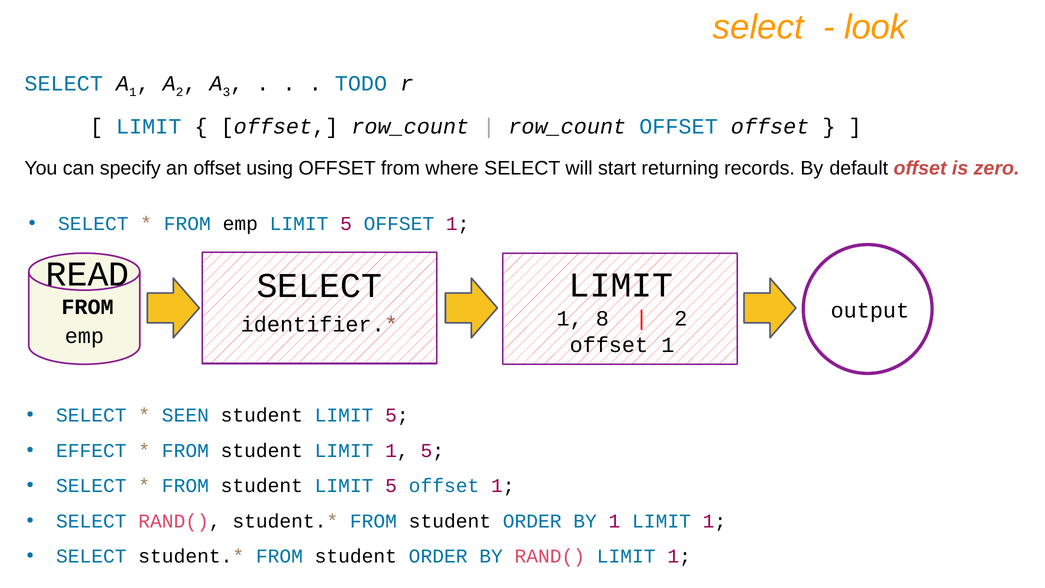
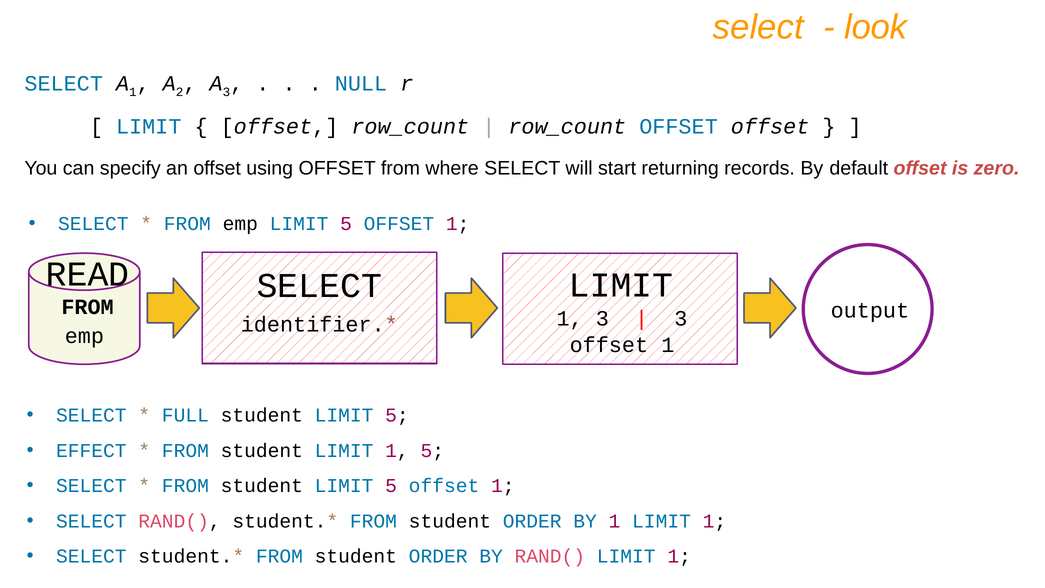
TODO: TODO -> NULL
1 8: 8 -> 3
2 at (681, 319): 2 -> 3
SEEN: SEEN -> FULL
